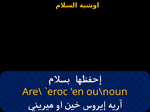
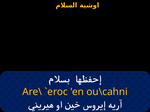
ou\noun: ou\noun -> ou\cahni
